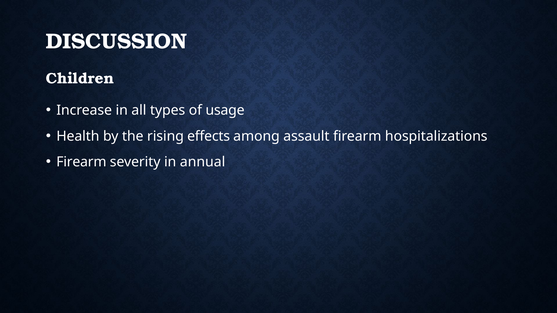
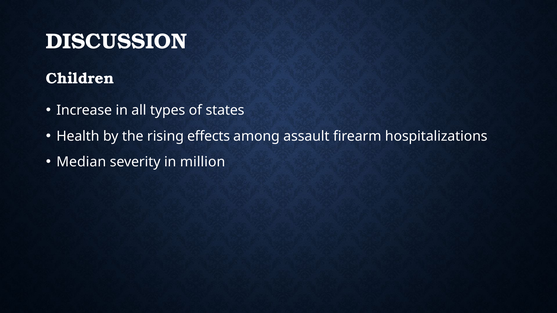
usage: usage -> states
Firearm at (81, 162): Firearm -> Median
annual: annual -> million
